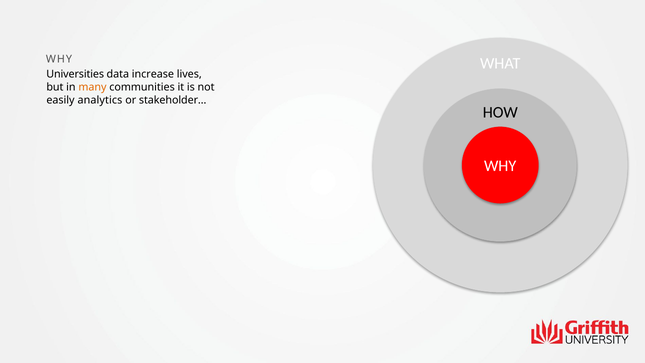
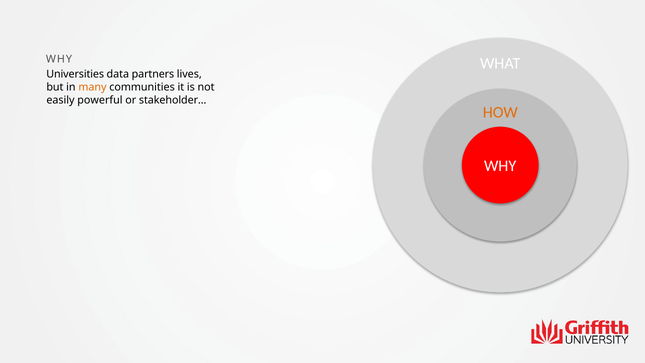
increase: increase -> partners
analytics: analytics -> powerful
HOW colour: black -> orange
